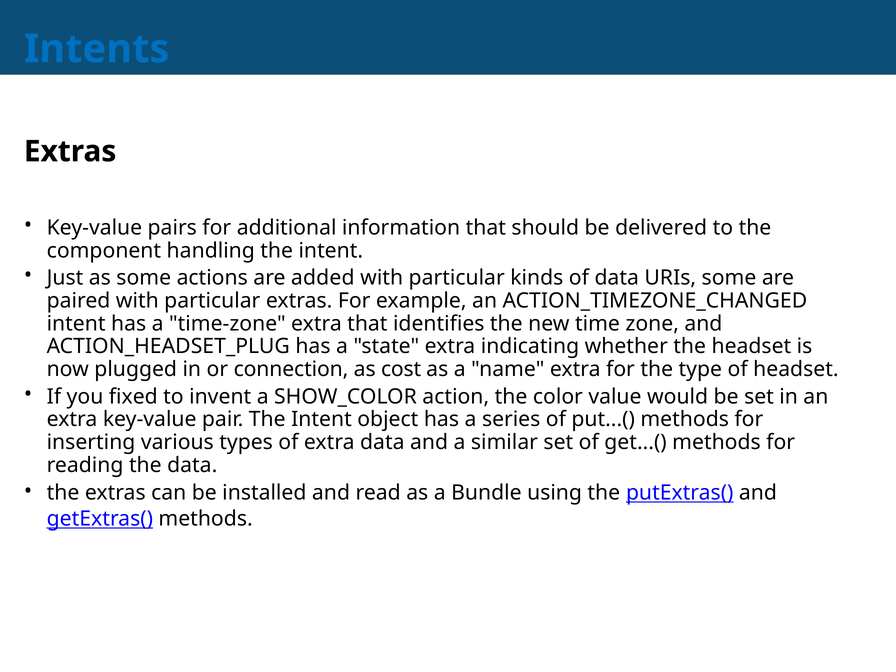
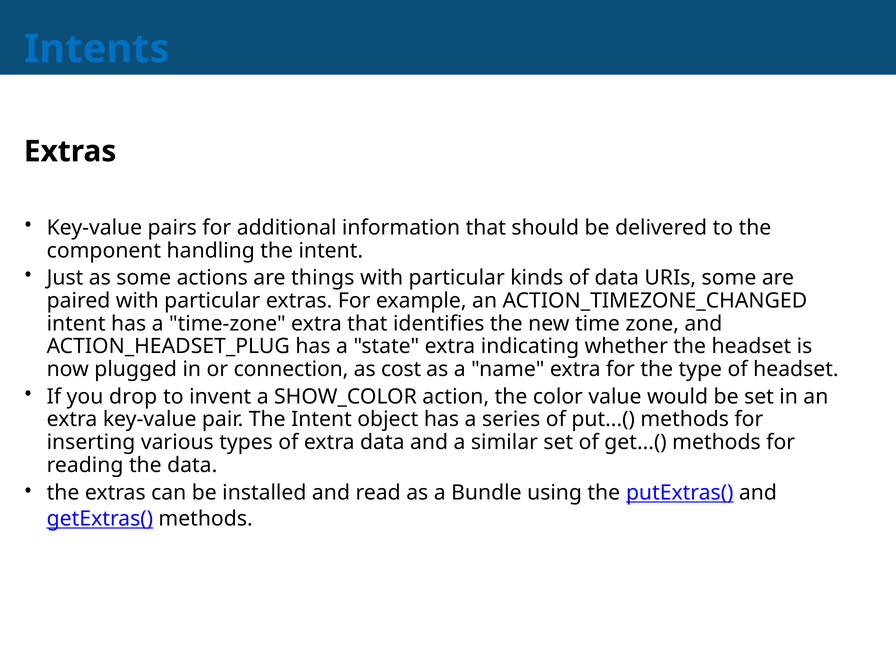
added: added -> things
fixed: fixed -> drop
